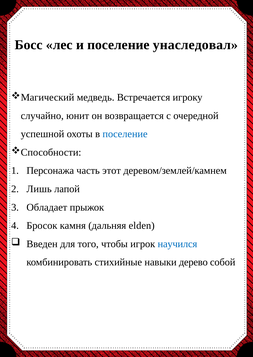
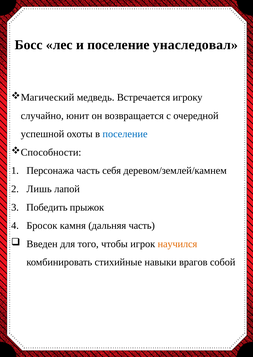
этот: этот -> себя
Обладает: Обладает -> Победить
дальняя elden: elden -> часть
научился colour: blue -> orange
дерево: дерево -> врагов
